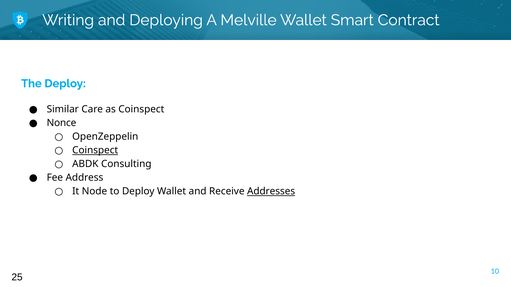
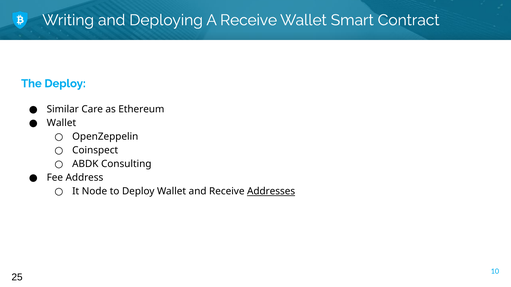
A Melville: Melville -> Receive
as Coinspect: Coinspect -> Ethereum
Nonce at (62, 123): Nonce -> Wallet
Coinspect at (95, 151) underline: present -> none
